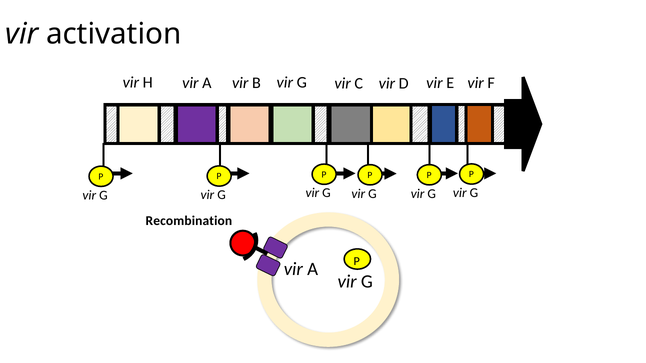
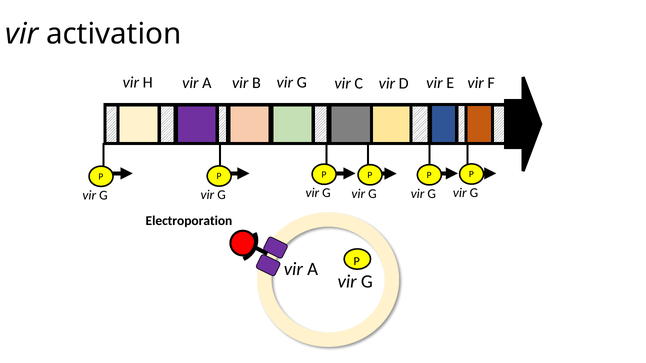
Recombination: Recombination -> Electroporation
